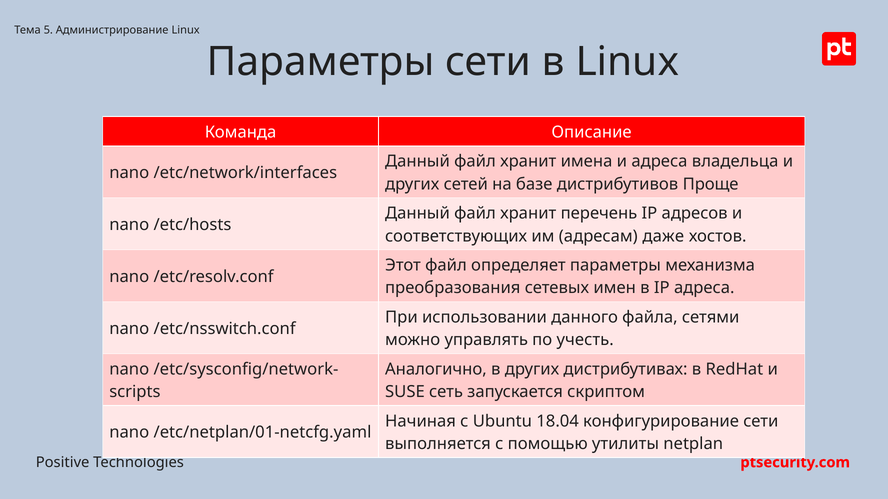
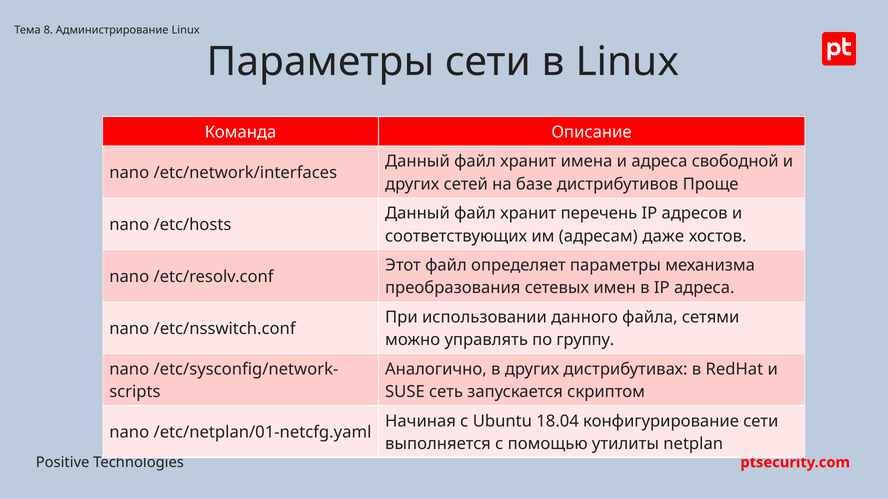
5: 5 -> 8
владельца: владельца -> свободной
учесть: учесть -> группу
